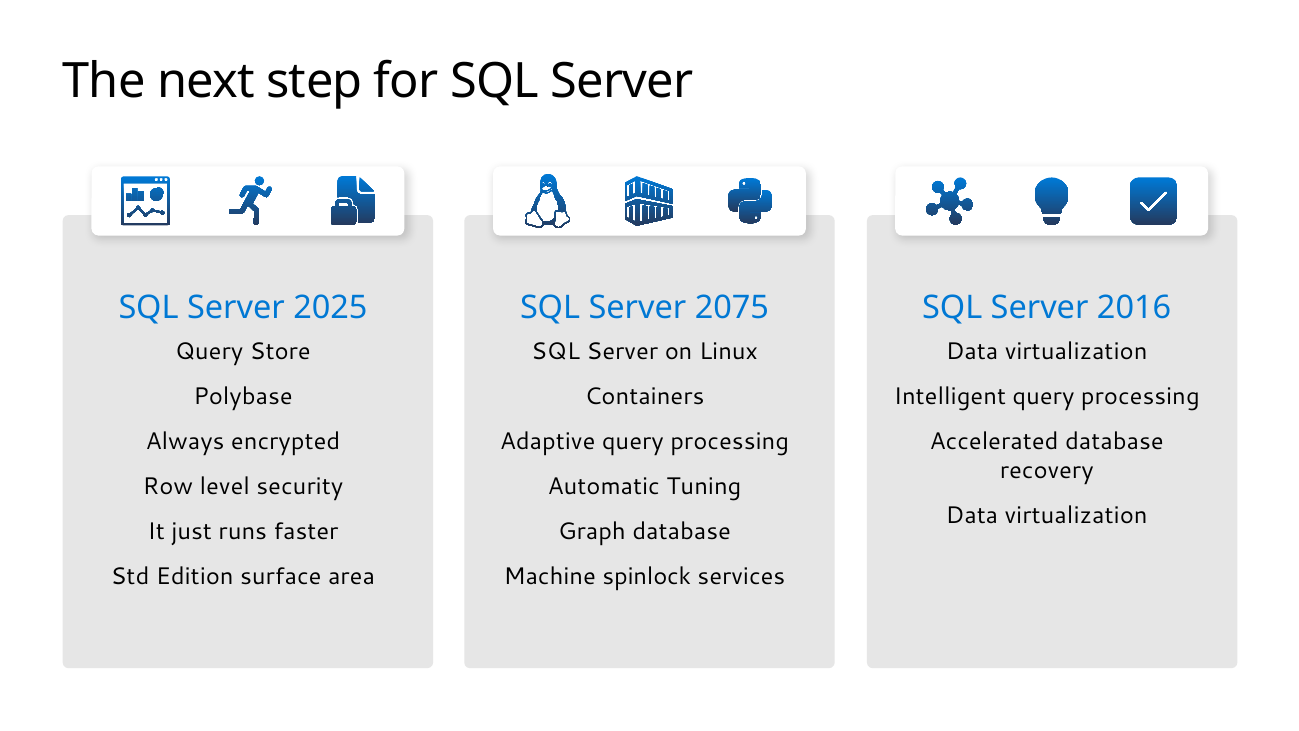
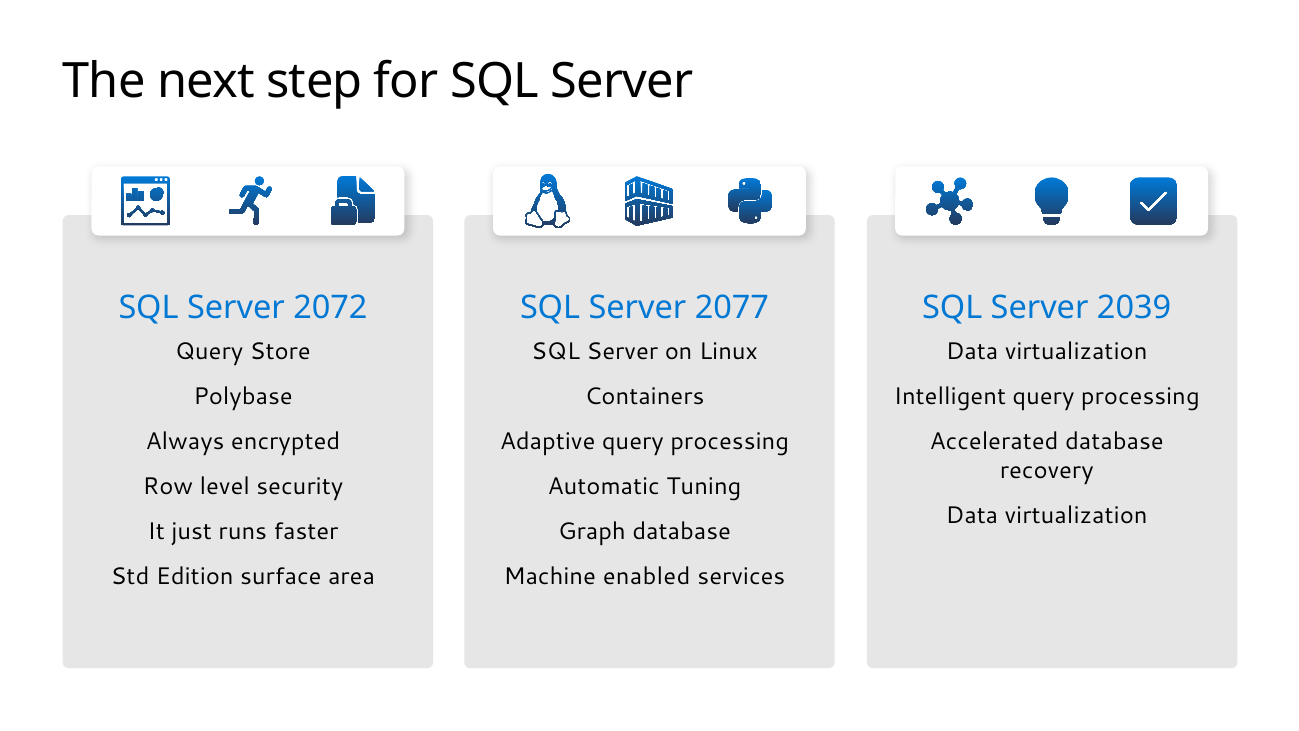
2025: 2025 -> 2072
2075: 2075 -> 2077
2016: 2016 -> 2039
spinlock: spinlock -> enabled
